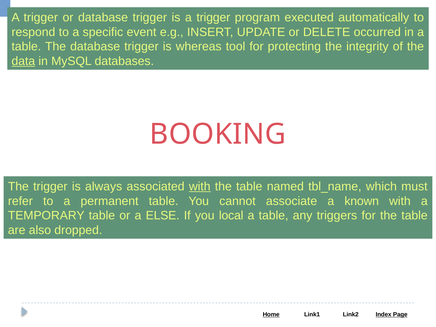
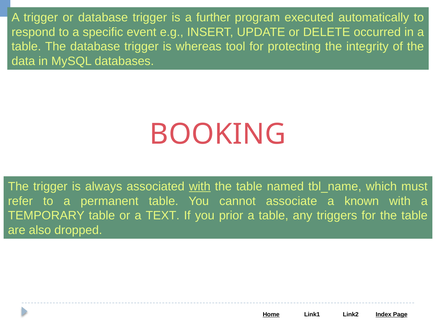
is a trigger: trigger -> further
data underline: present -> none
ELSE: ELSE -> TEXT
local: local -> prior
